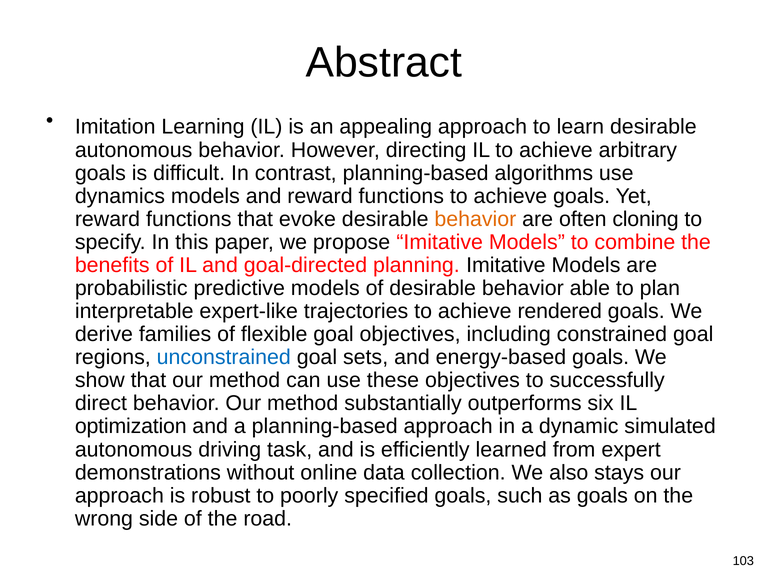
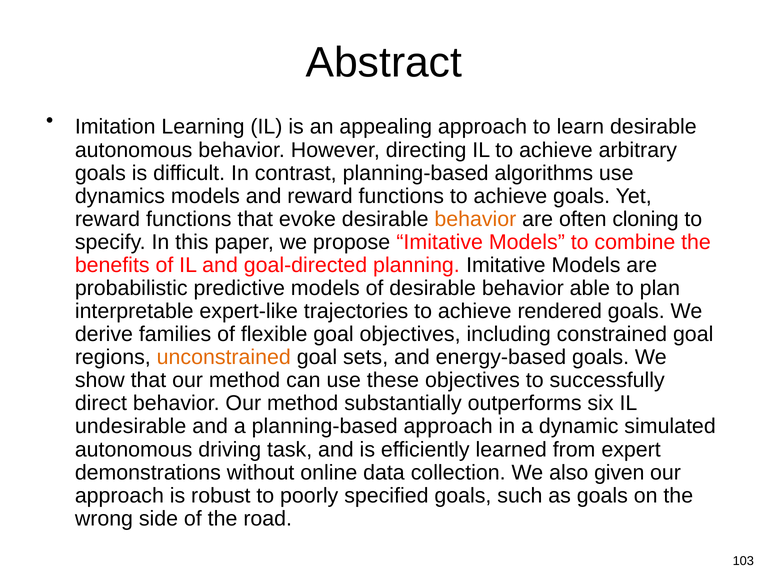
unconstrained colour: blue -> orange
optimization: optimization -> undesirable
stays: stays -> given
